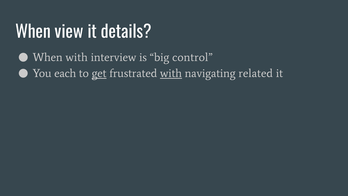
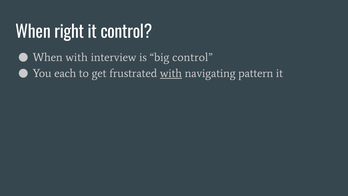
view: view -> right
it details: details -> control
get underline: present -> none
related: related -> pattern
